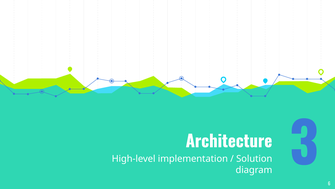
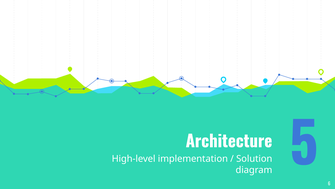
3: 3 -> 5
